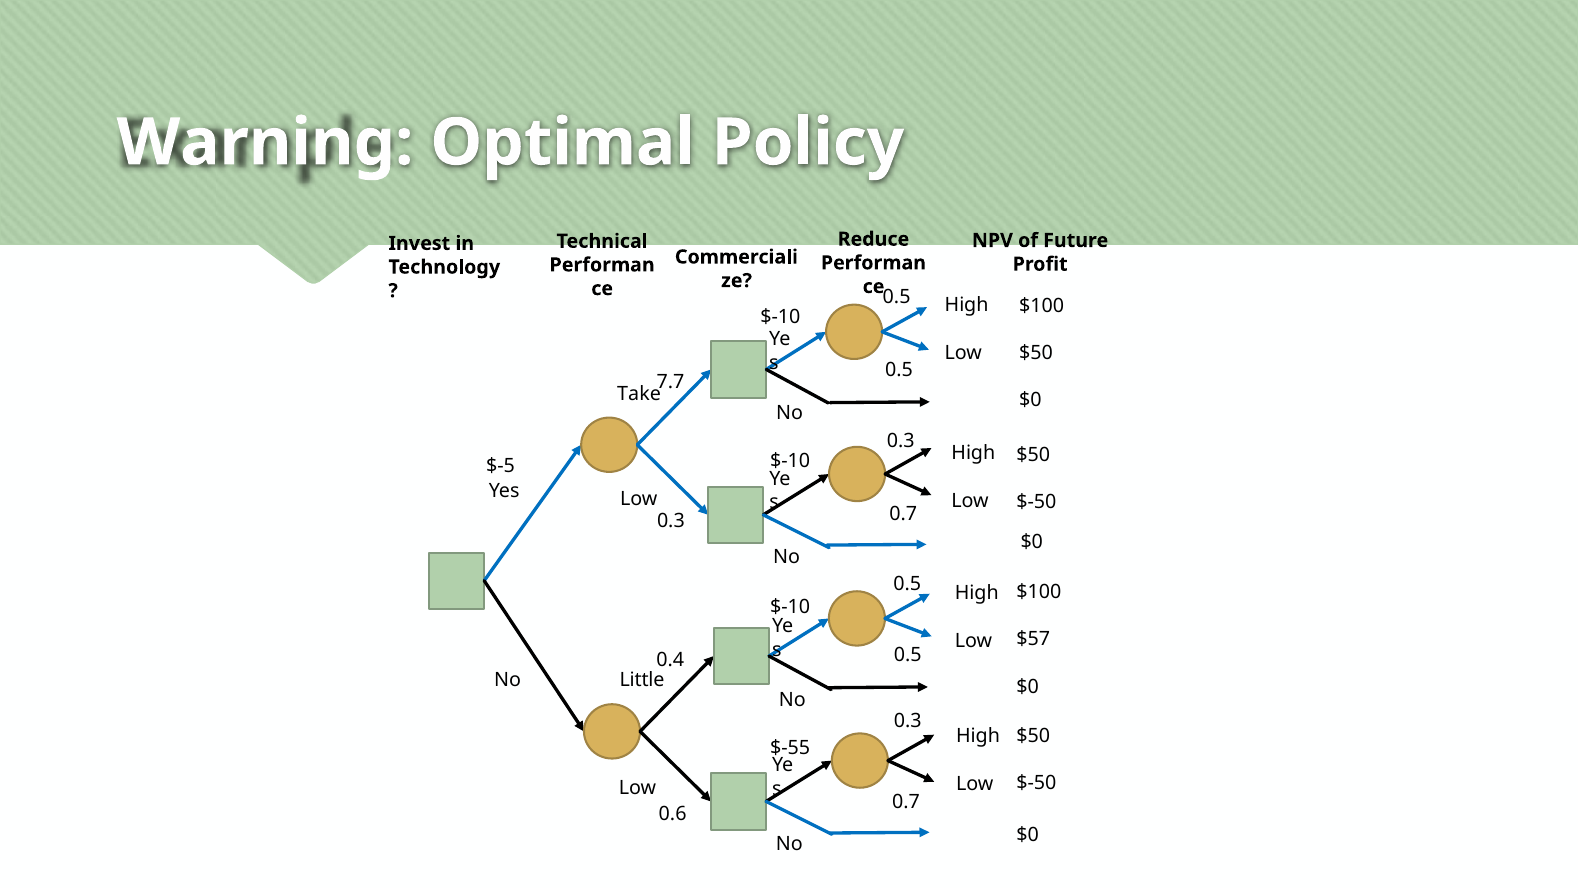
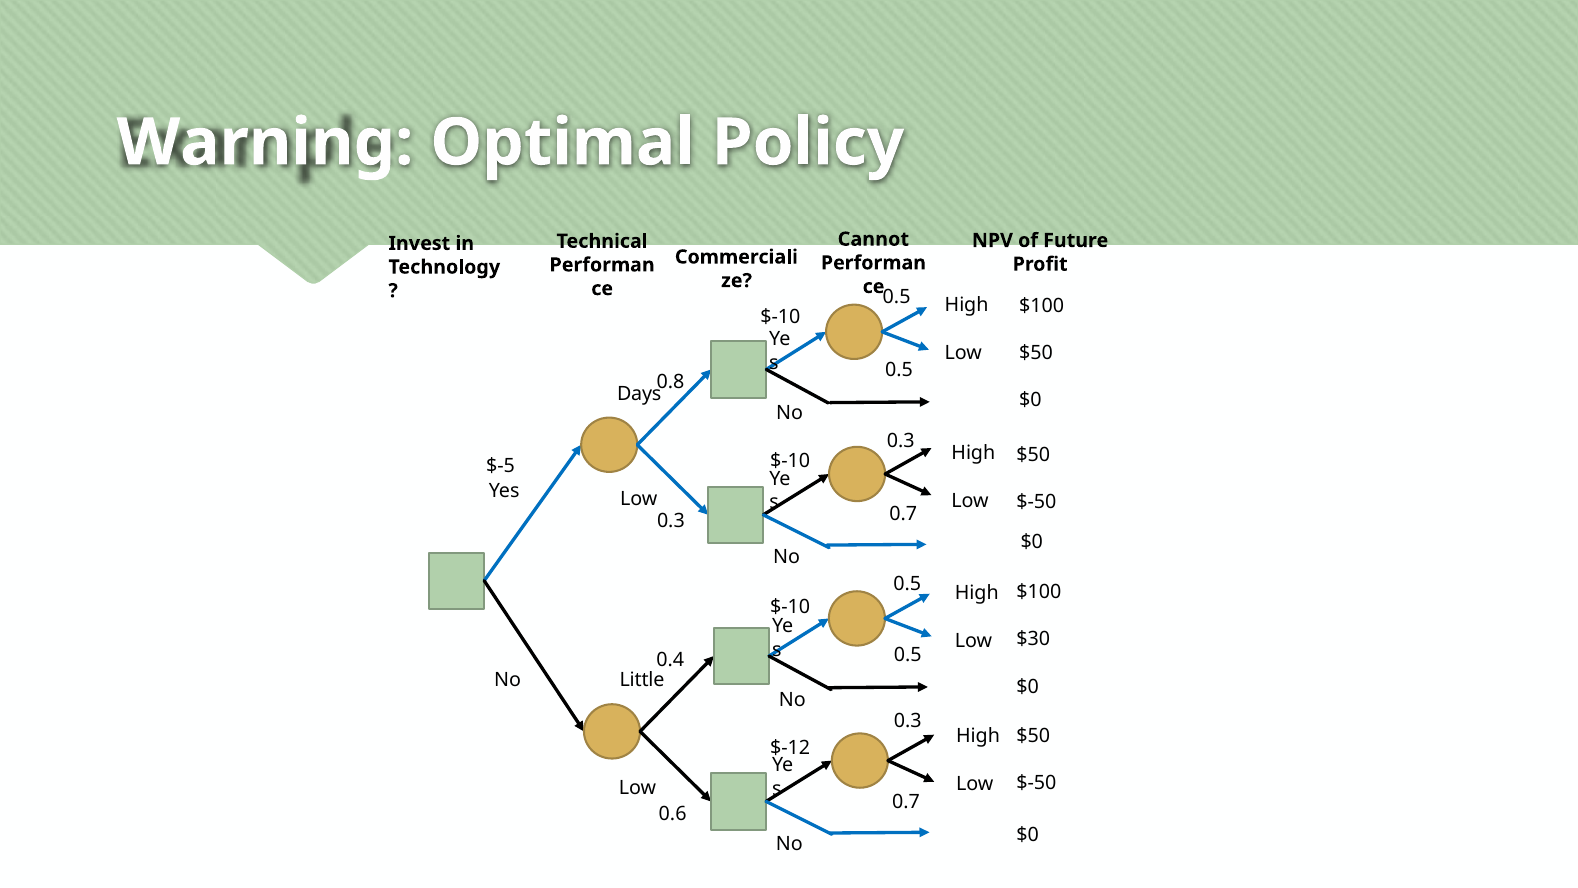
Reduce: Reduce -> Cannot
7.7: 7.7 -> 0.8
Take: Take -> Days
$57: $57 -> $30
$-55: $-55 -> $-12
